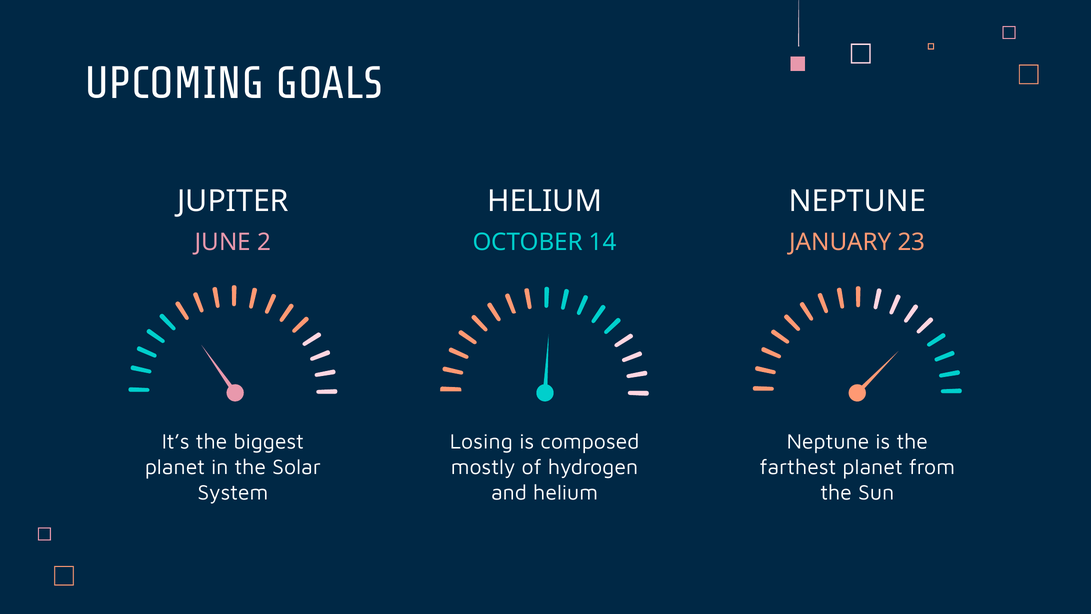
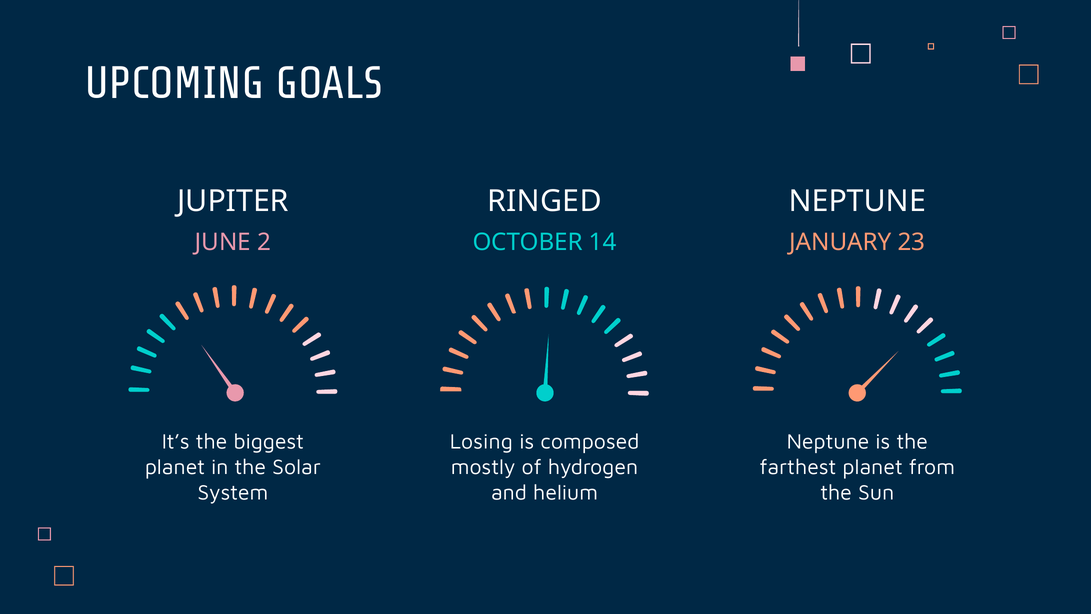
HELIUM at (545, 201): HELIUM -> RINGED
